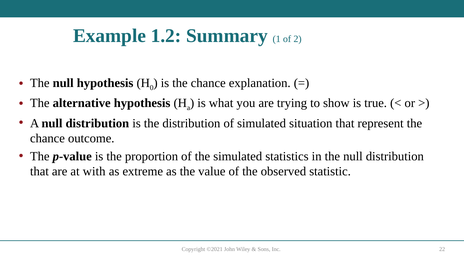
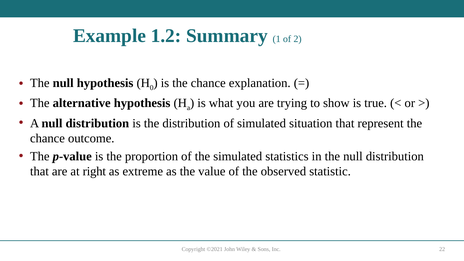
with: with -> right
